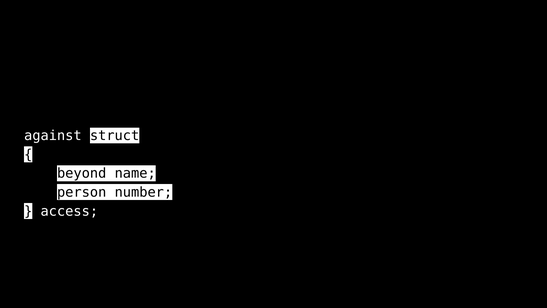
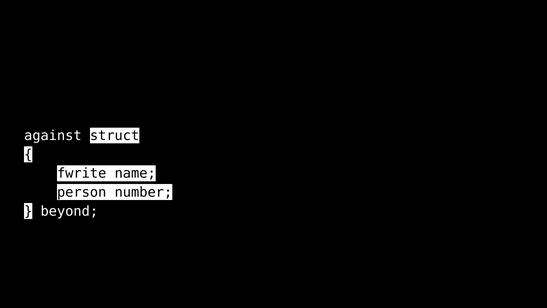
beyond: beyond -> fwrite
access: access -> beyond
